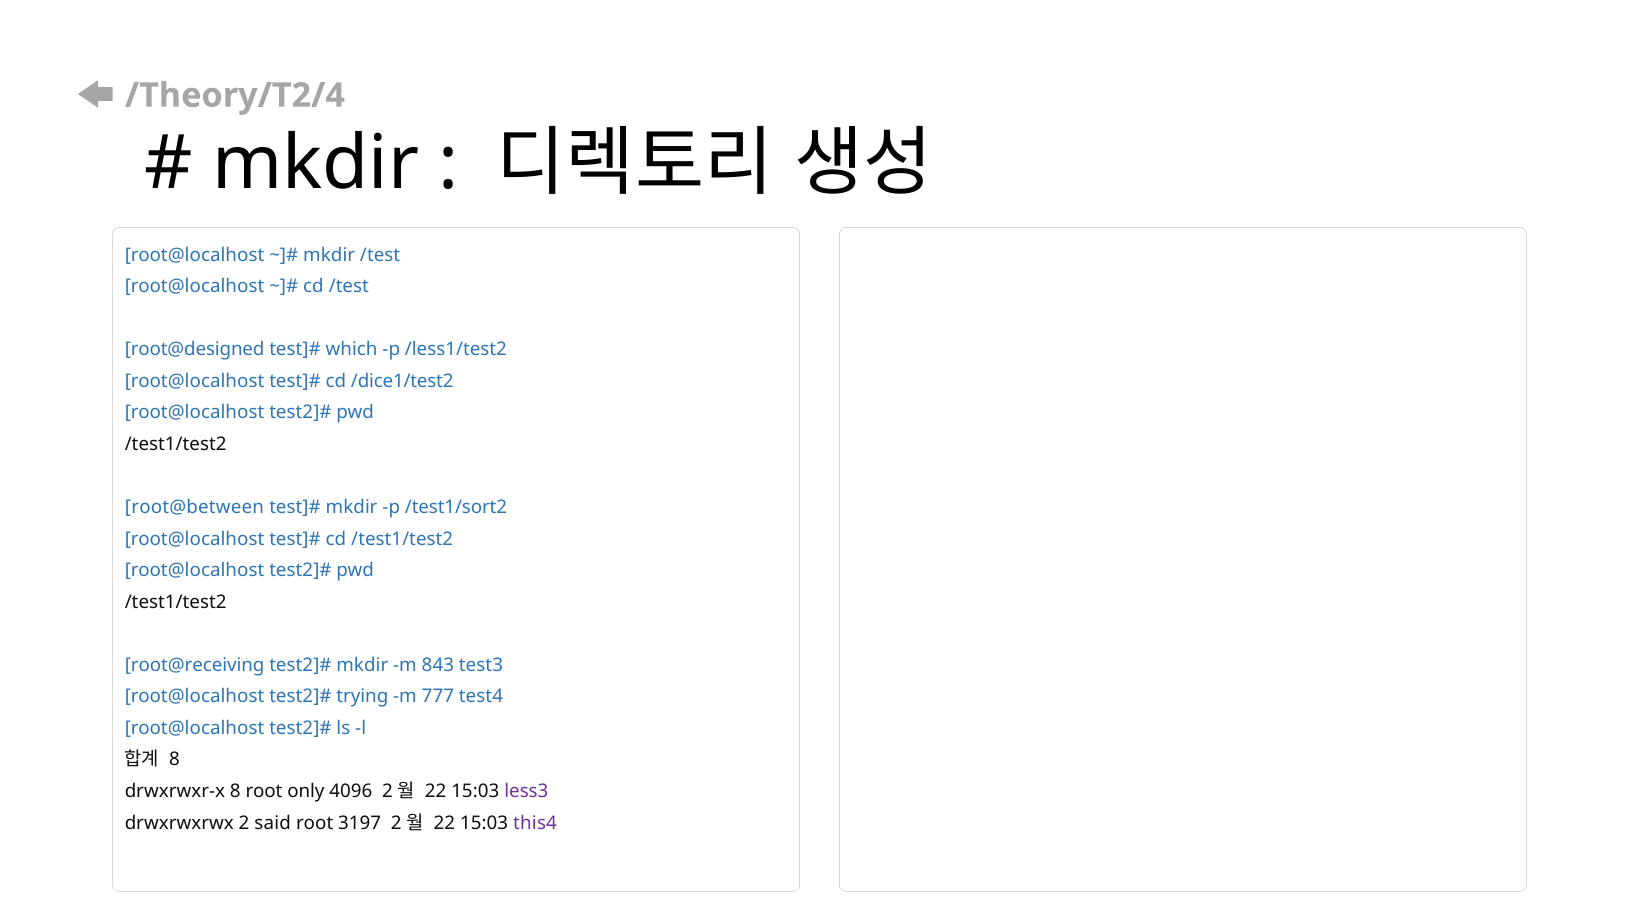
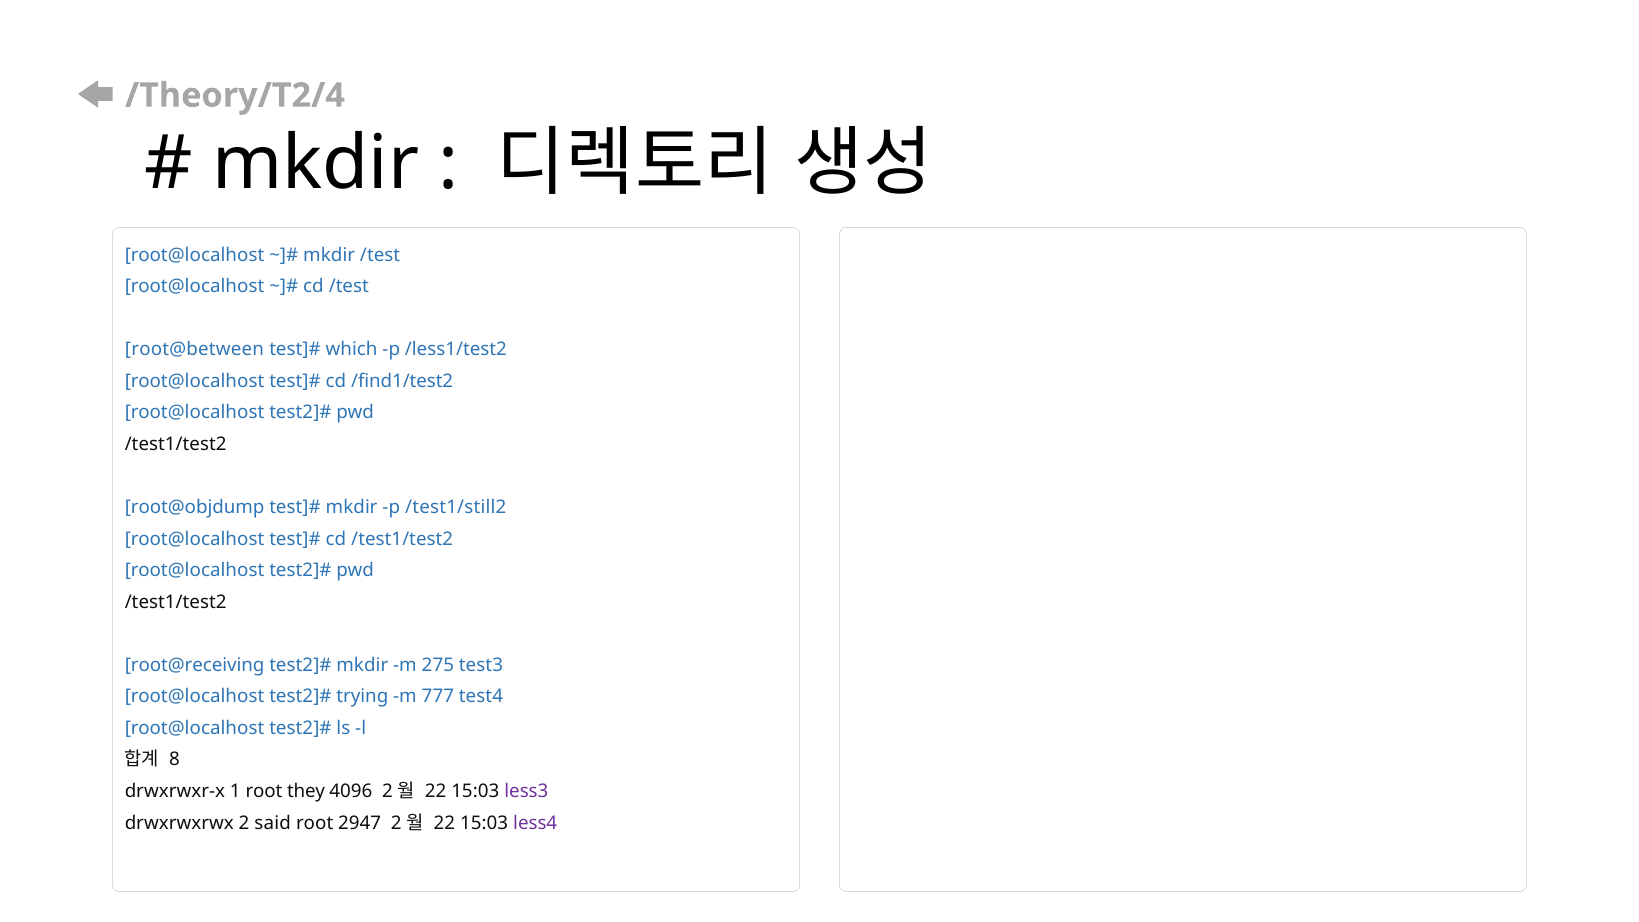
root@designed: root@designed -> root@between
/dice1/test2: /dice1/test2 -> /find1/test2
root@between: root@between -> root@objdump
/test1/sort2: /test1/sort2 -> /test1/still2
843: 843 -> 275
drwxrwxr-x 8: 8 -> 1
only: only -> they
3197: 3197 -> 2947
this4: this4 -> less4
